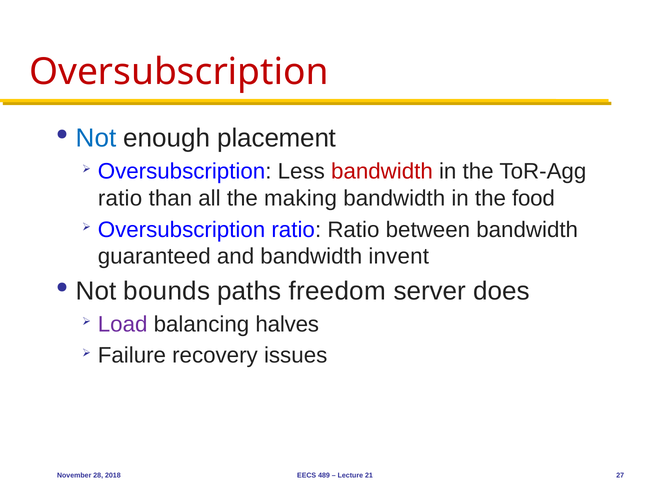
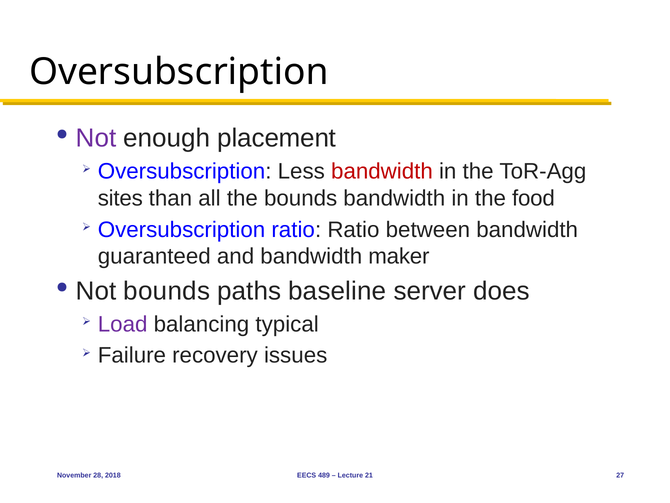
Oversubscription at (179, 72) colour: red -> black
Not at (96, 138) colour: blue -> purple
ratio at (120, 198): ratio -> sites
the making: making -> bounds
invent: invent -> maker
freedom: freedom -> baseline
halves: halves -> typical
